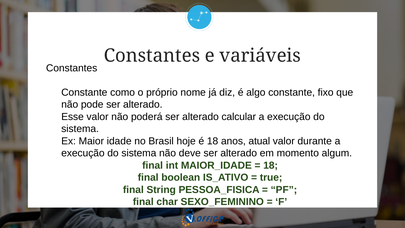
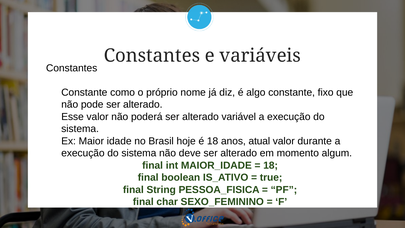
calcular: calcular -> variável
